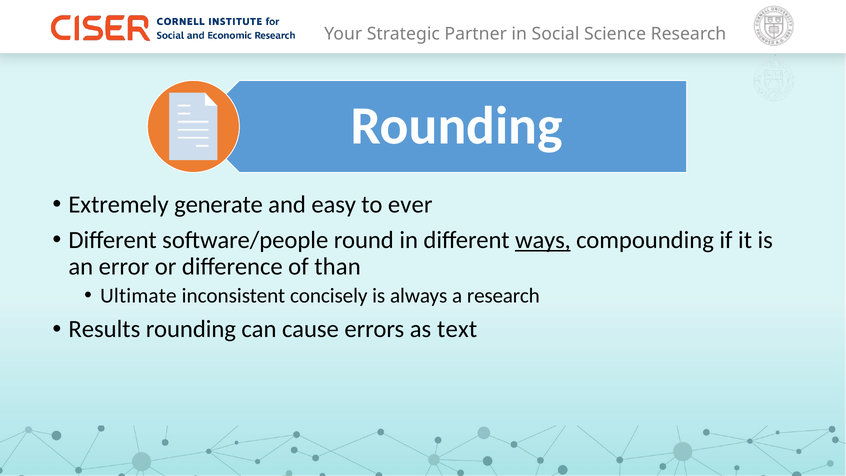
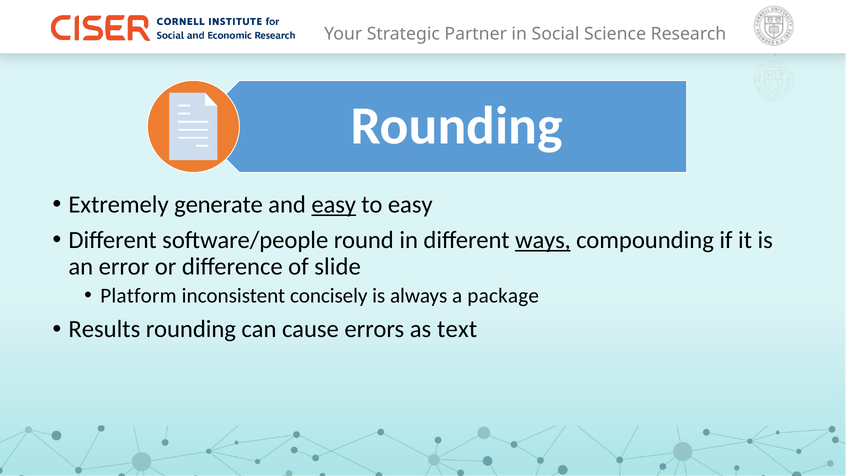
easy at (334, 204) underline: none -> present
to ever: ever -> easy
than: than -> slide
Ultimate: Ultimate -> Platform
a research: research -> package
